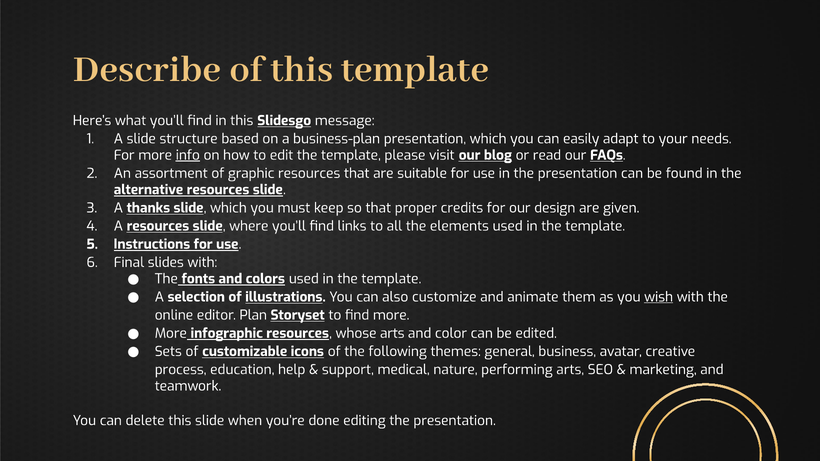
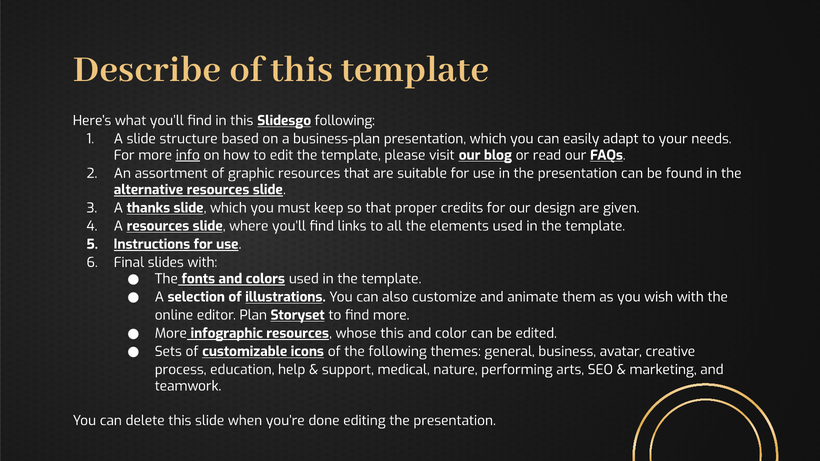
Slidesgo message: message -> following
wish underline: present -> none
whose arts: arts -> this
